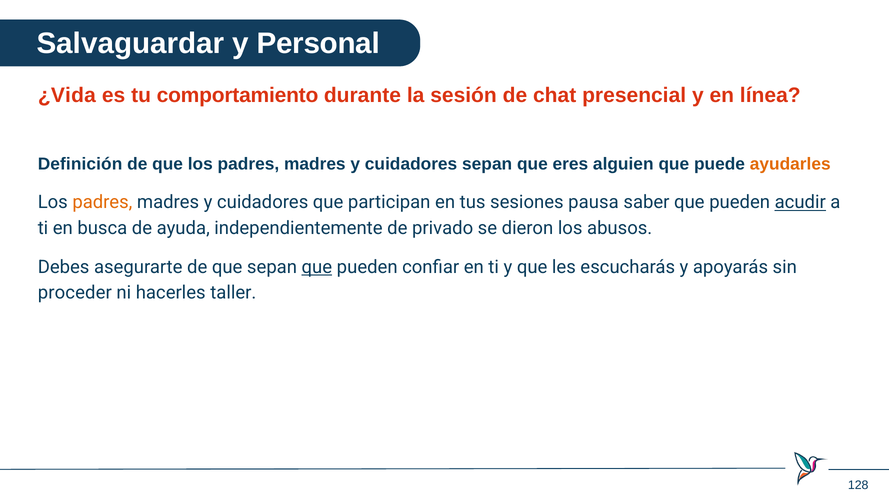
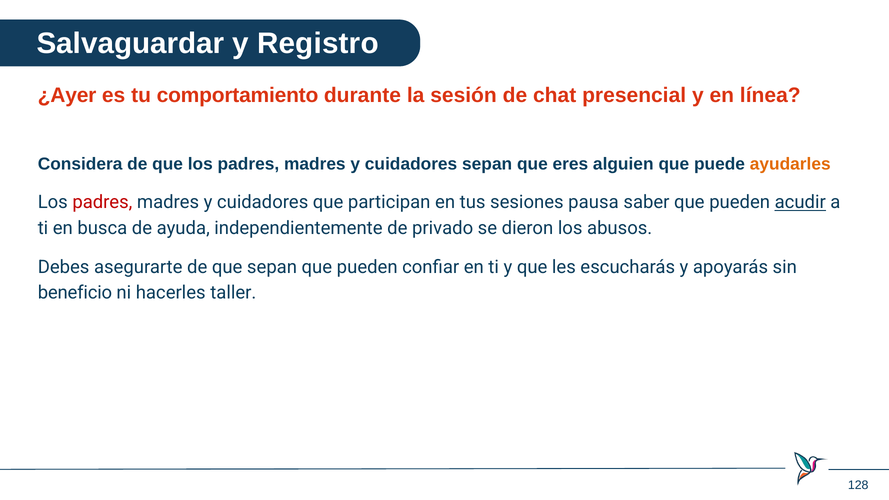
Personal: Personal -> Registro
¿Vida: ¿Vida -> ¿Ayer
Definición: Definición -> Considera
padres at (102, 202) colour: orange -> red
que at (317, 267) underline: present -> none
proceder: proceder -> beneficio
